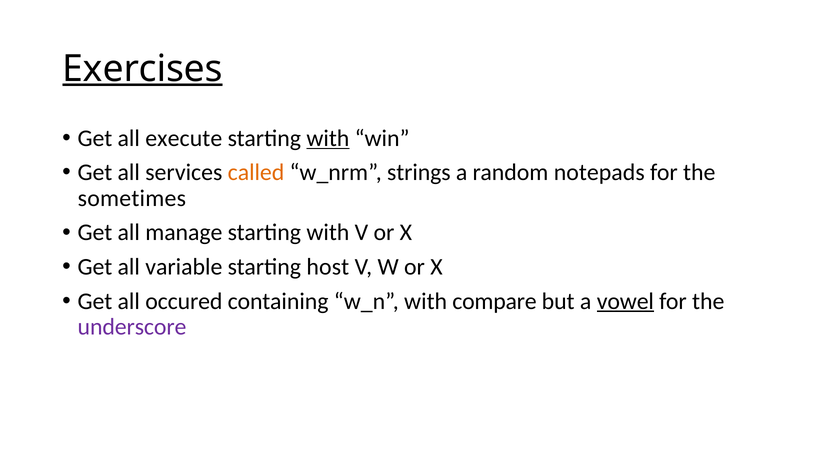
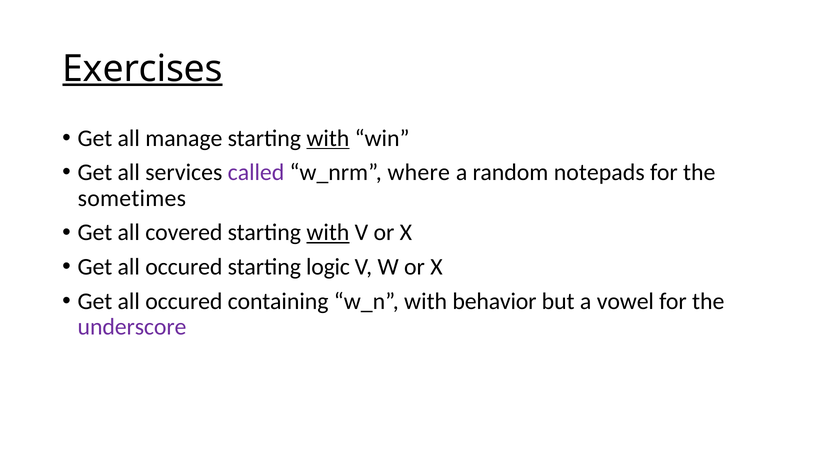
execute: execute -> manage
called colour: orange -> purple
strings: strings -> where
manage: manage -> covered
with at (328, 232) underline: none -> present
variable at (184, 267): variable -> occured
host: host -> logic
compare: compare -> behavior
vowel underline: present -> none
